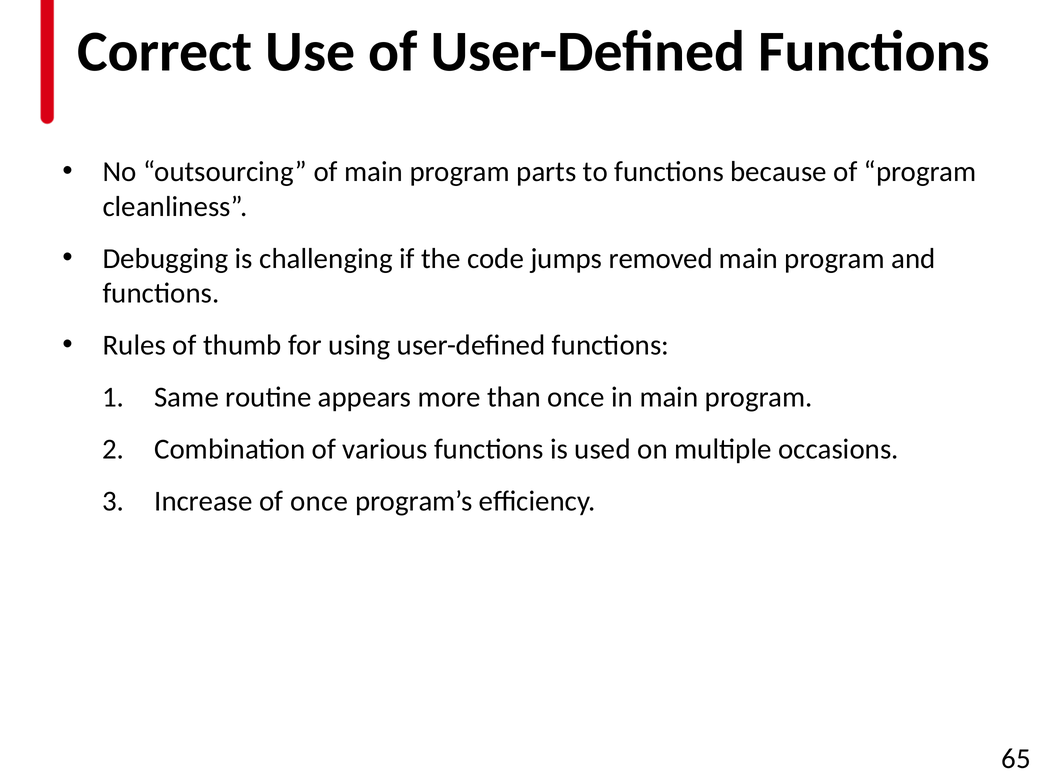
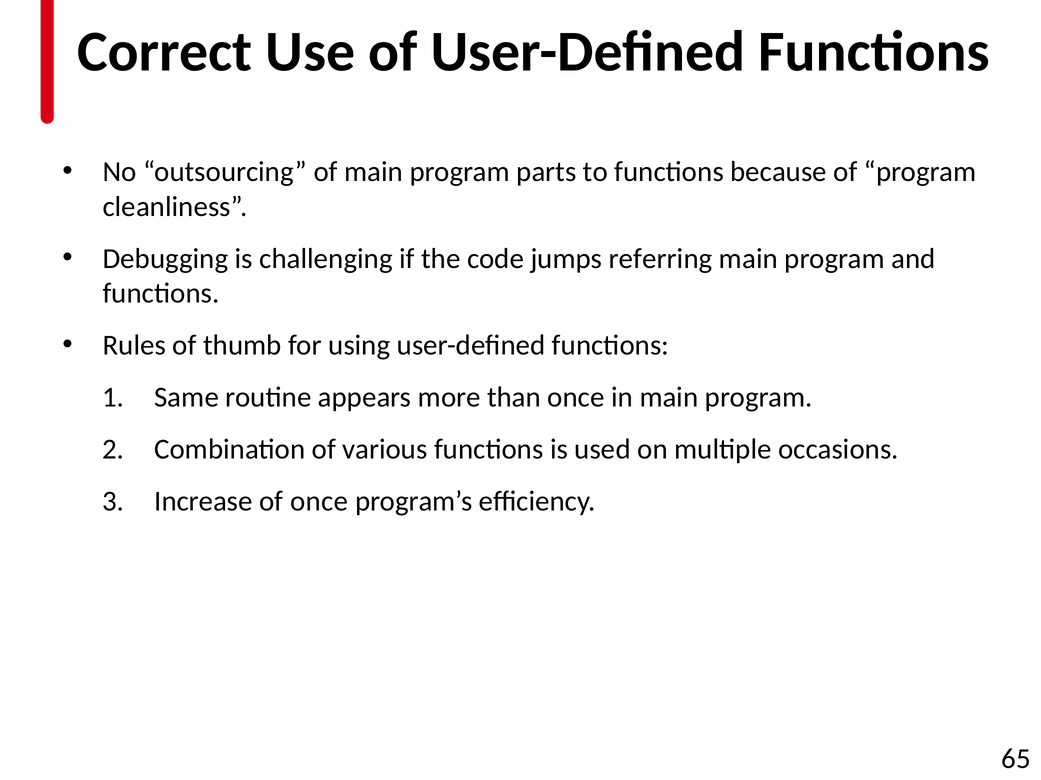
removed: removed -> referring
